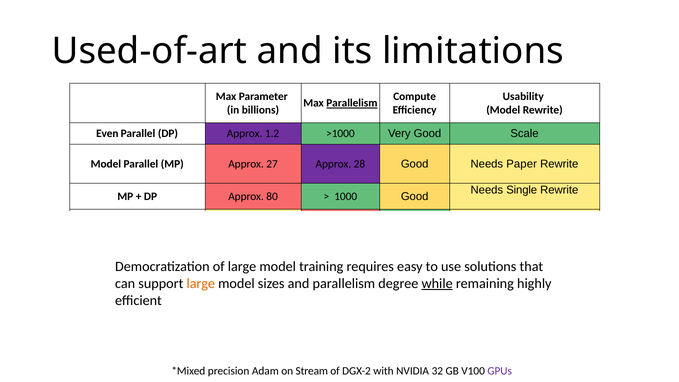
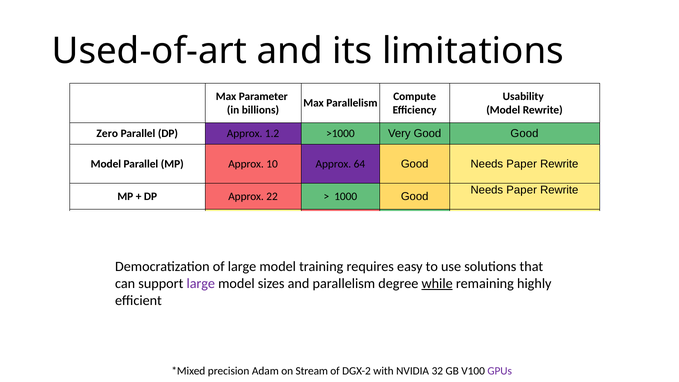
Parallelism at (352, 103) underline: present -> none
Even at (107, 134): Even -> Zero
Good Scale: Scale -> Good
27: 27 -> 10
28: 28 -> 64
Single at (522, 190): Single -> Paper
80: 80 -> 22
large at (201, 283) colour: orange -> purple
